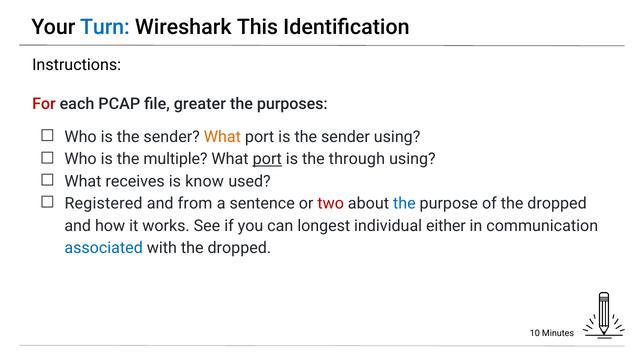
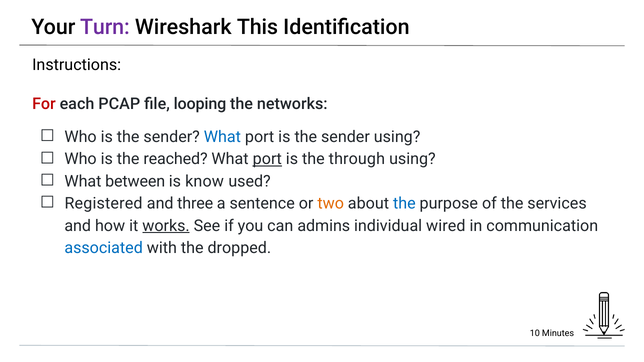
Turn colour: blue -> purple
greater: greater -> looping
purposes: purposes -> networks
What at (222, 137) colour: orange -> blue
multiple: multiple -> reached
receives: receives -> between
from: from -> three
two colour: red -> orange
of the dropped: dropped -> services
works underline: none -> present
longest: longest -> admins
either: either -> wired
